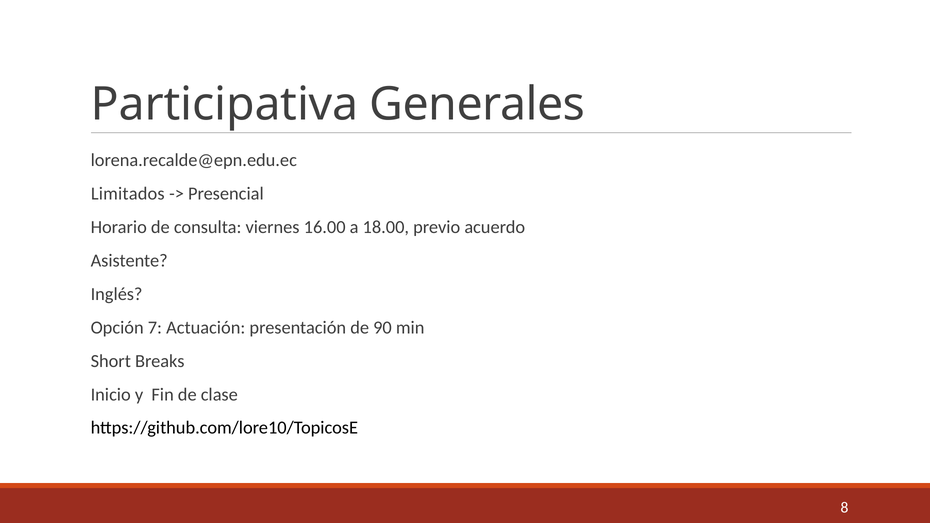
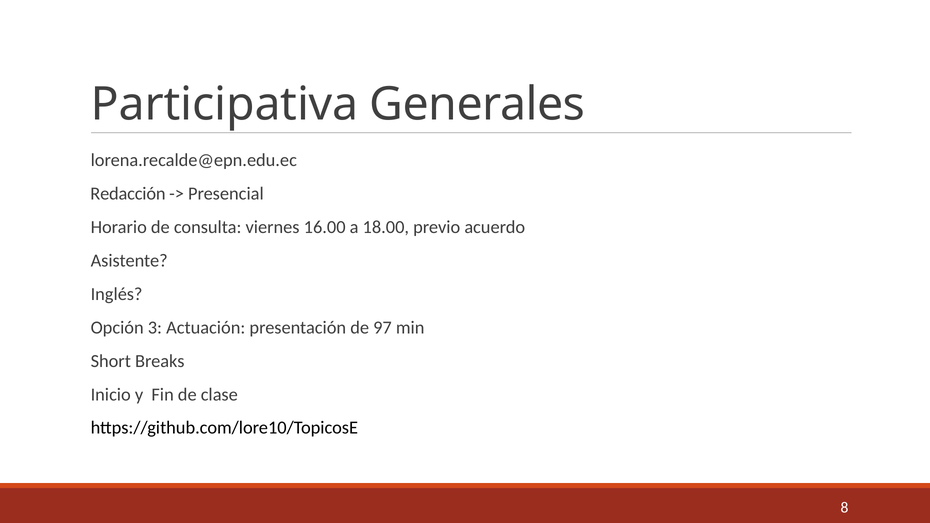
Limitados: Limitados -> Redacción
7: 7 -> 3
90: 90 -> 97
